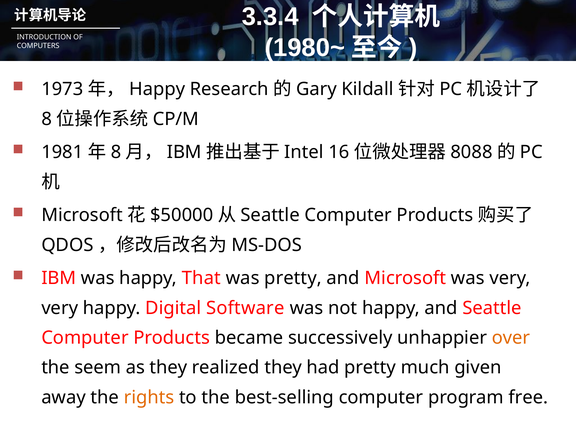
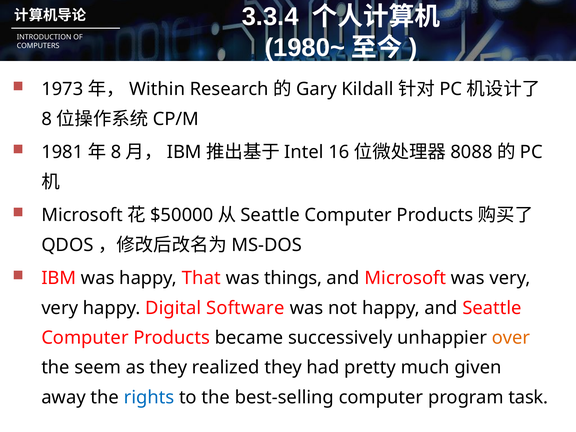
Happy at (157, 89): Happy -> Within
was pretty: pretty -> things
rights colour: orange -> blue
free: free -> task
